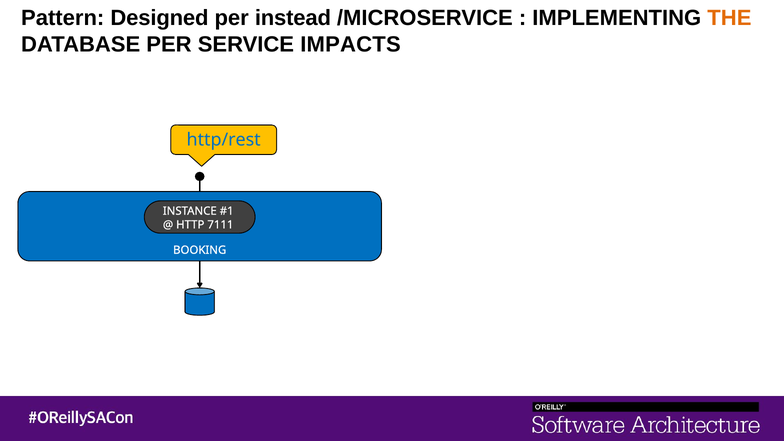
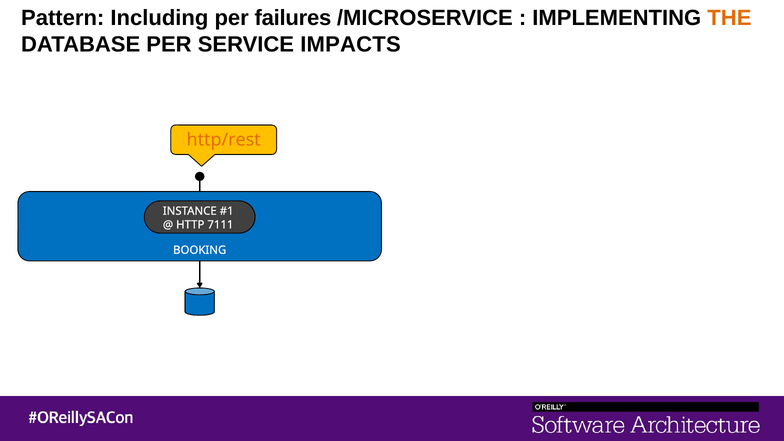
Designed: Designed -> Including
instead: instead -> failures
http/rest colour: blue -> orange
